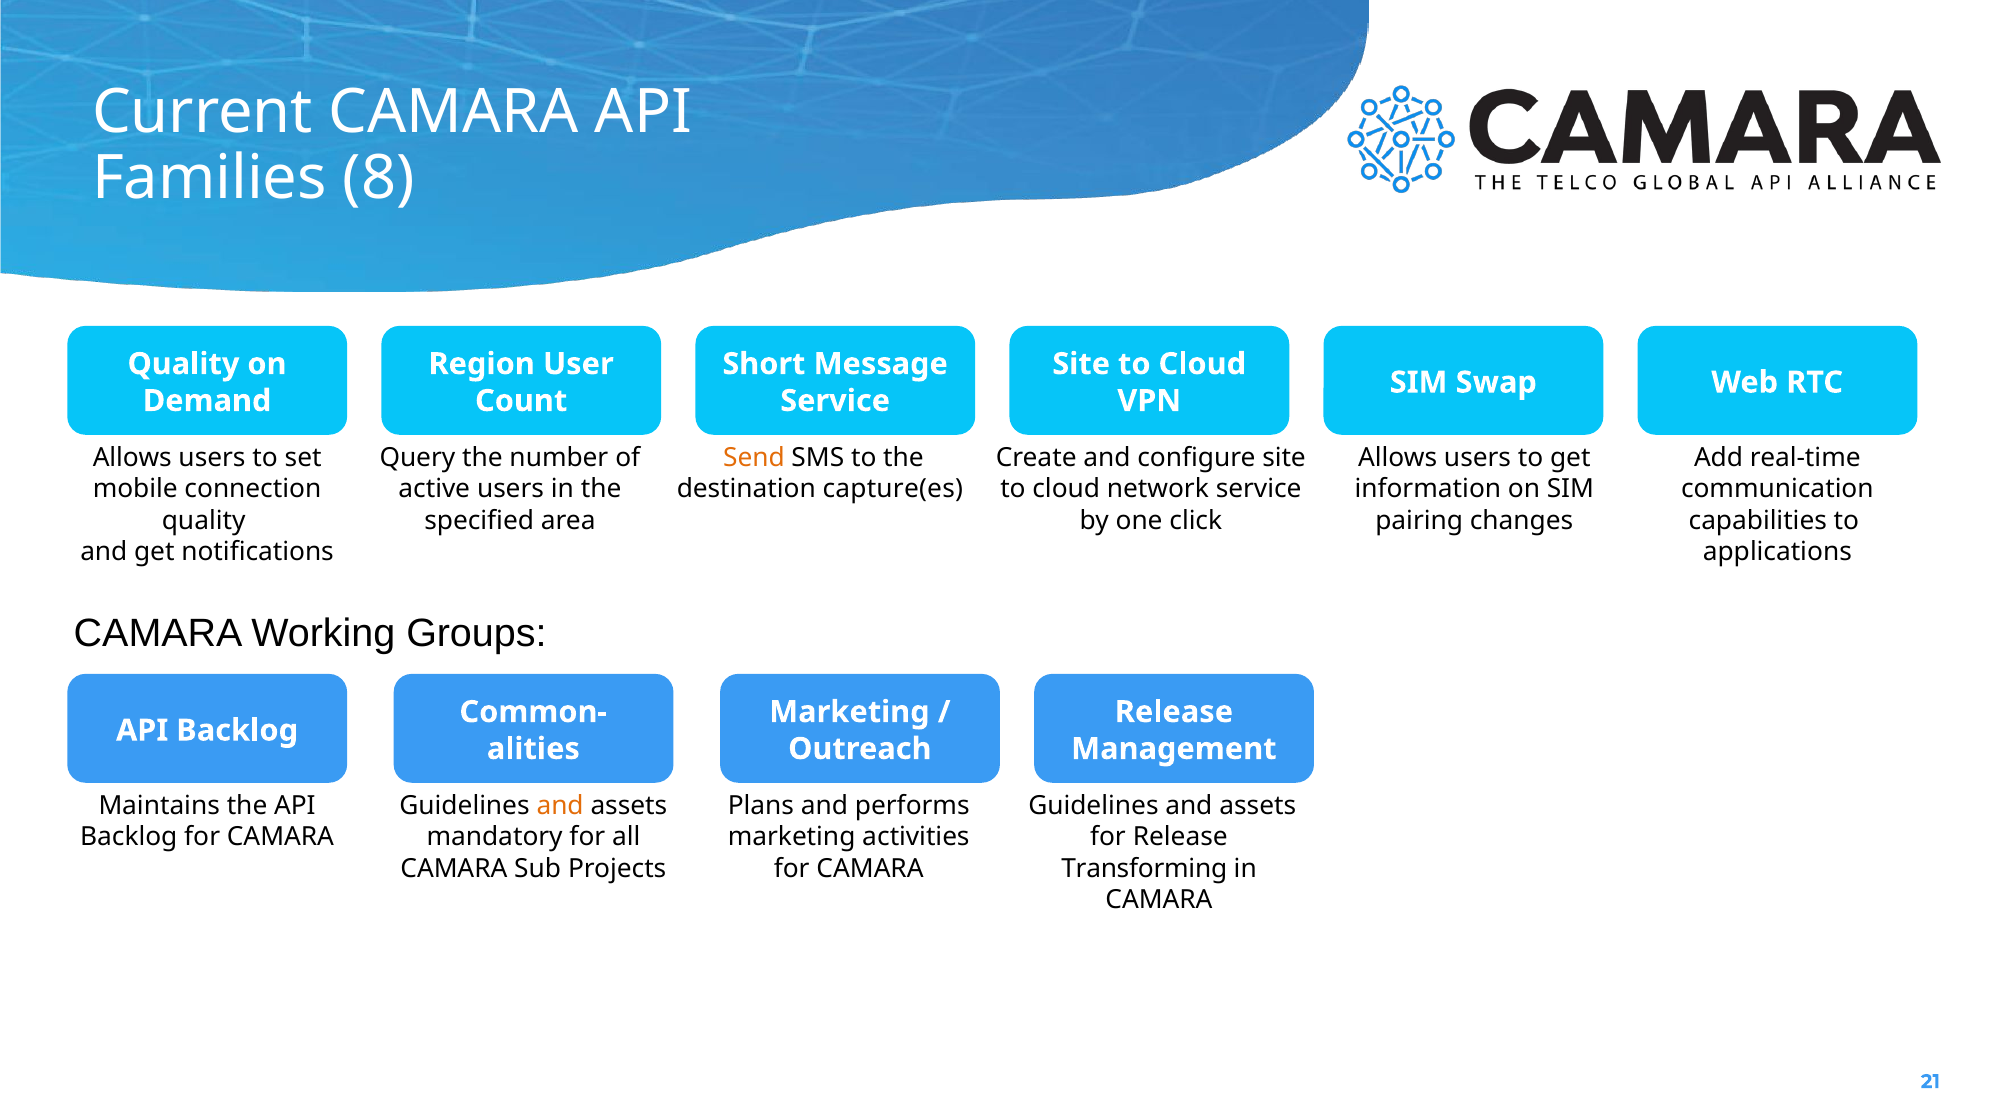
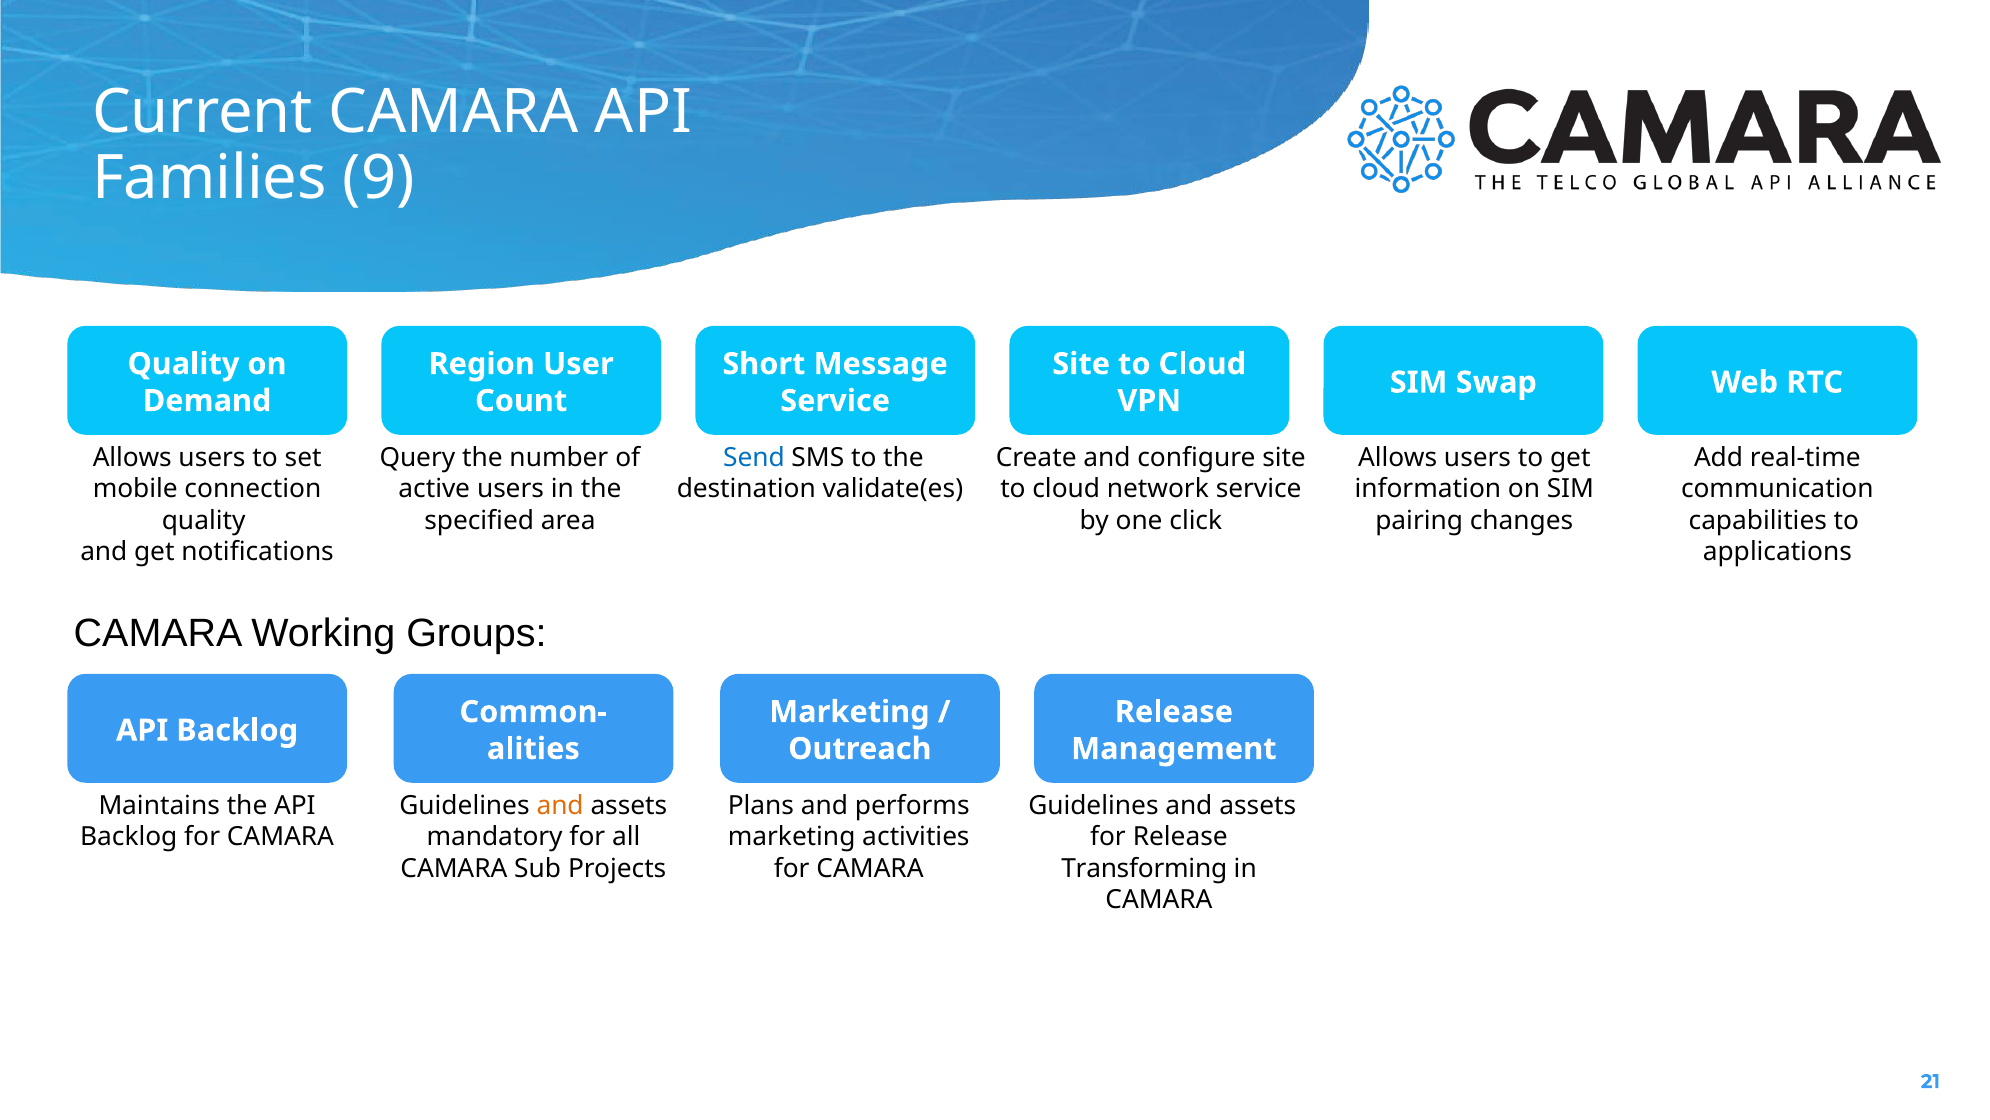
8: 8 -> 9
Send colour: orange -> blue
capture(es: capture(es -> validate(es
